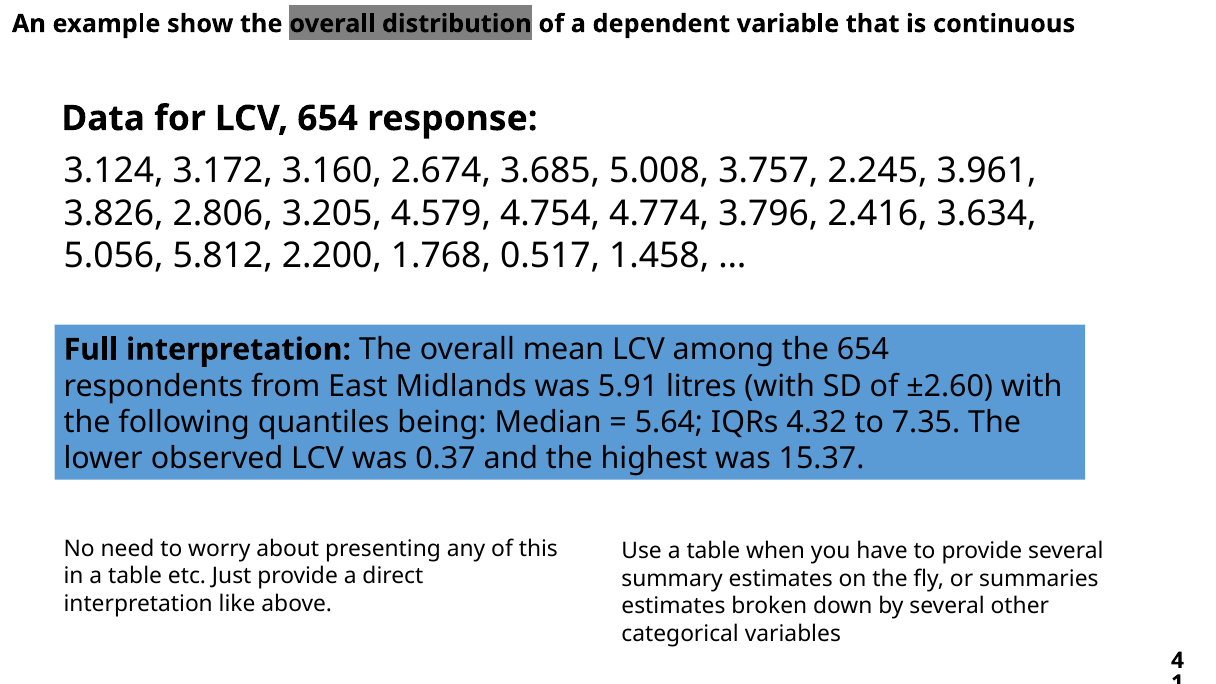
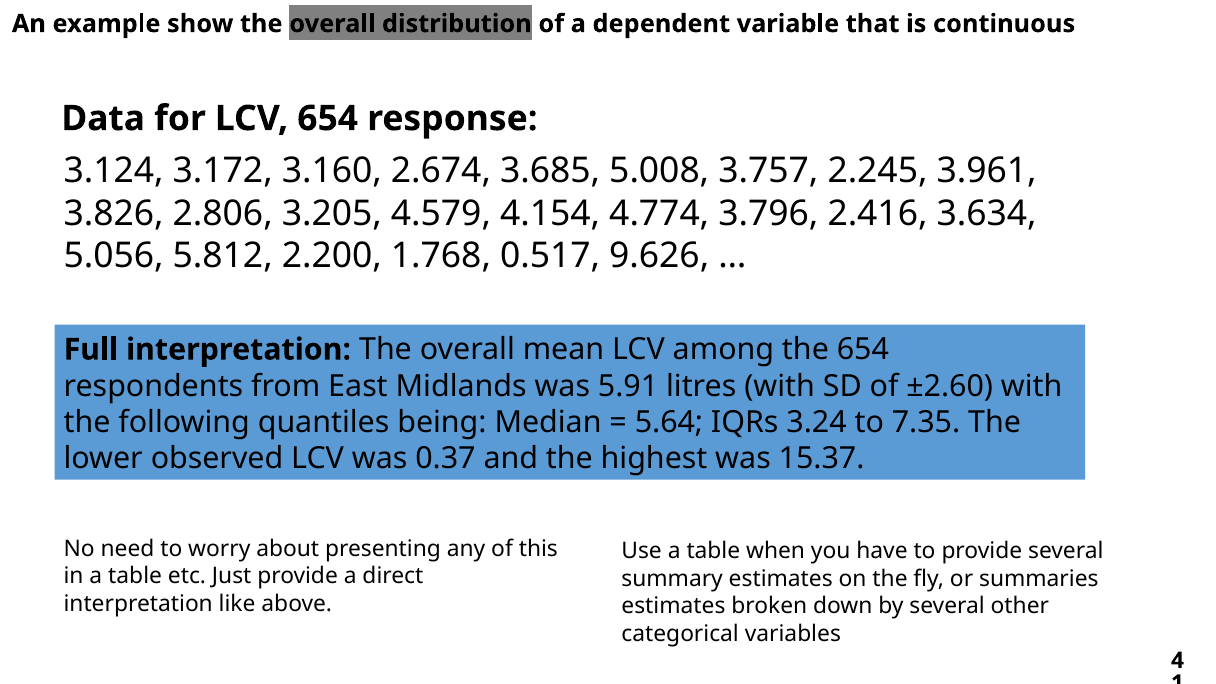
4.754: 4.754 -> 4.154
1.458: 1.458 -> 9.626
4.32: 4.32 -> 3.24
